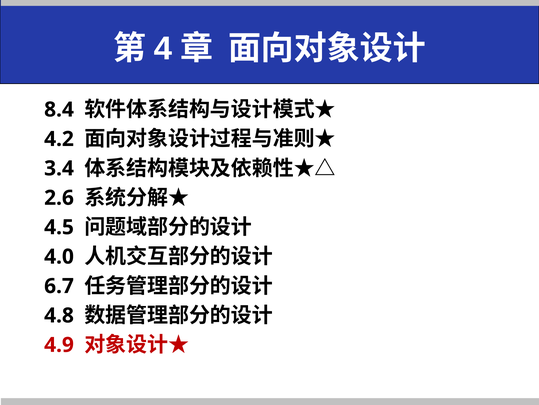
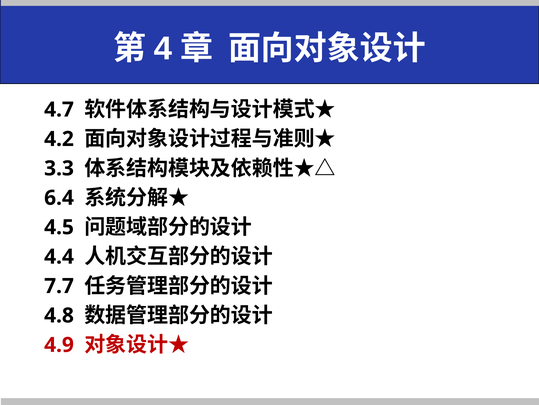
8.4: 8.4 -> 4.7
3.4: 3.4 -> 3.3
2.6: 2.6 -> 6.4
4.0: 4.0 -> 4.4
6.7: 6.7 -> 7.7
